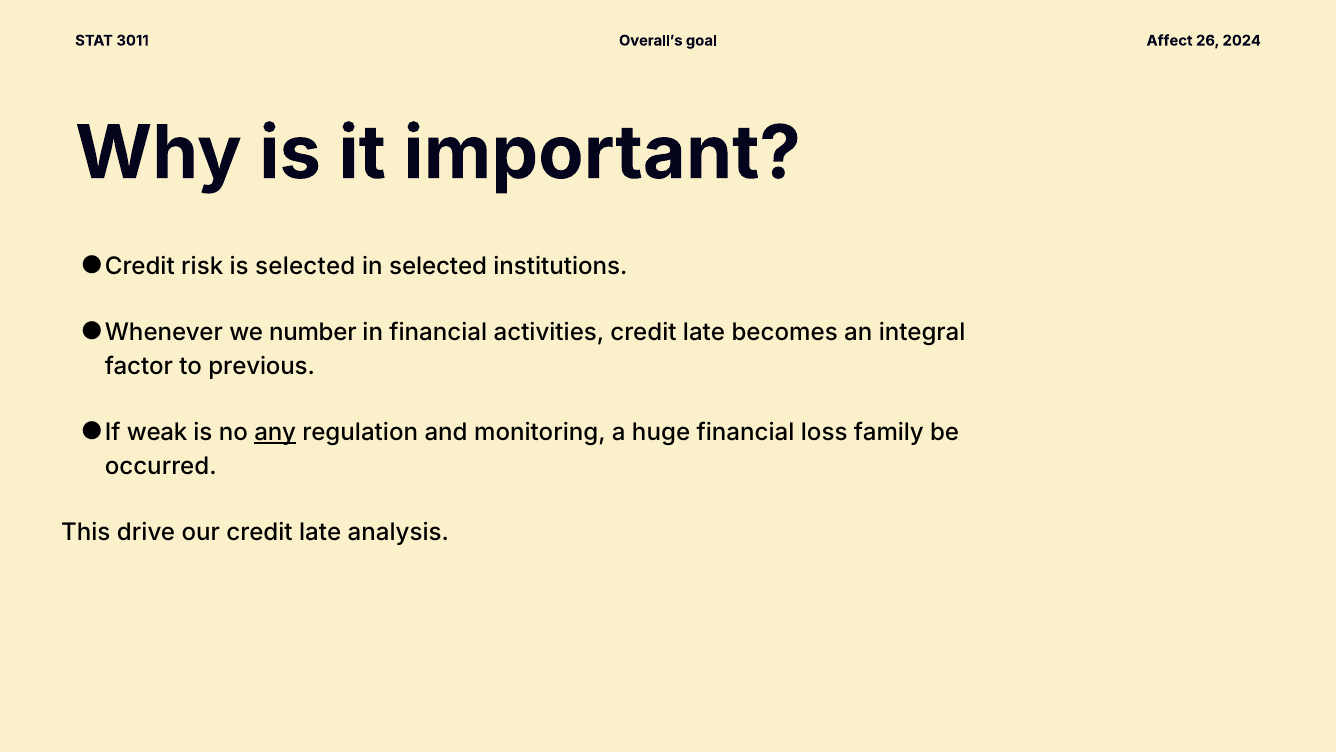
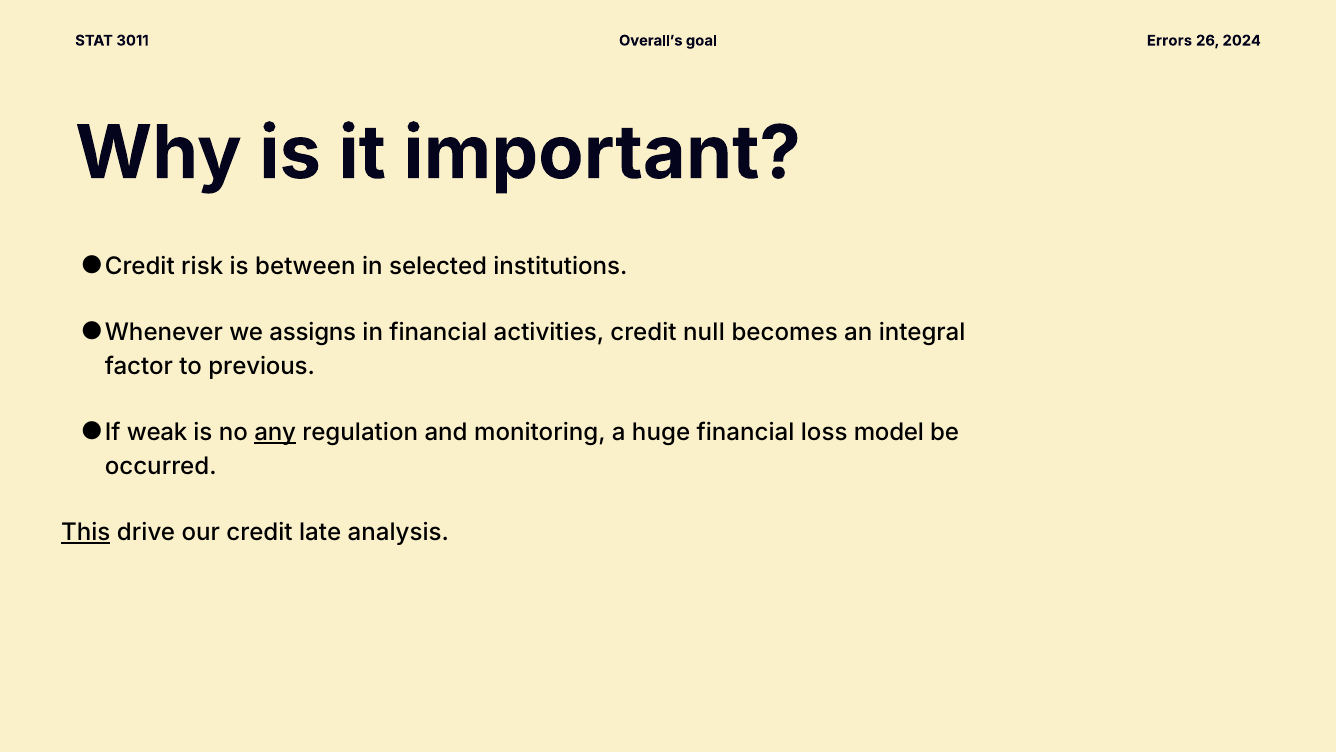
Affect: Affect -> Errors
is selected: selected -> between
number: number -> assigns
activities credit late: late -> null
family: family -> model
This underline: none -> present
